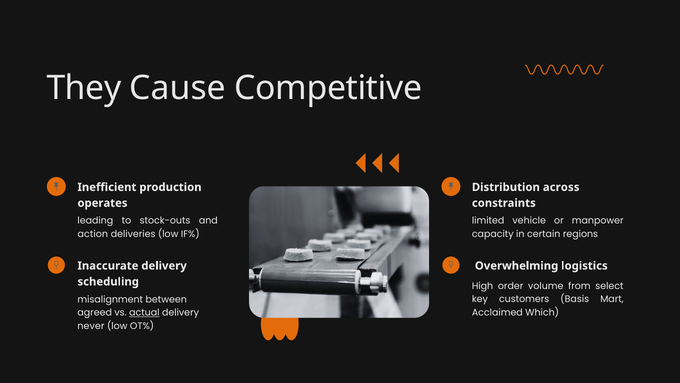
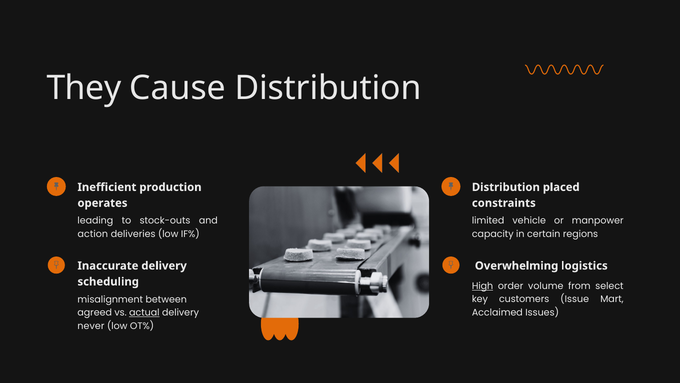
Cause Competitive: Competitive -> Distribution
across: across -> placed
High underline: none -> present
Basis: Basis -> Issue
Which: Which -> Issues
